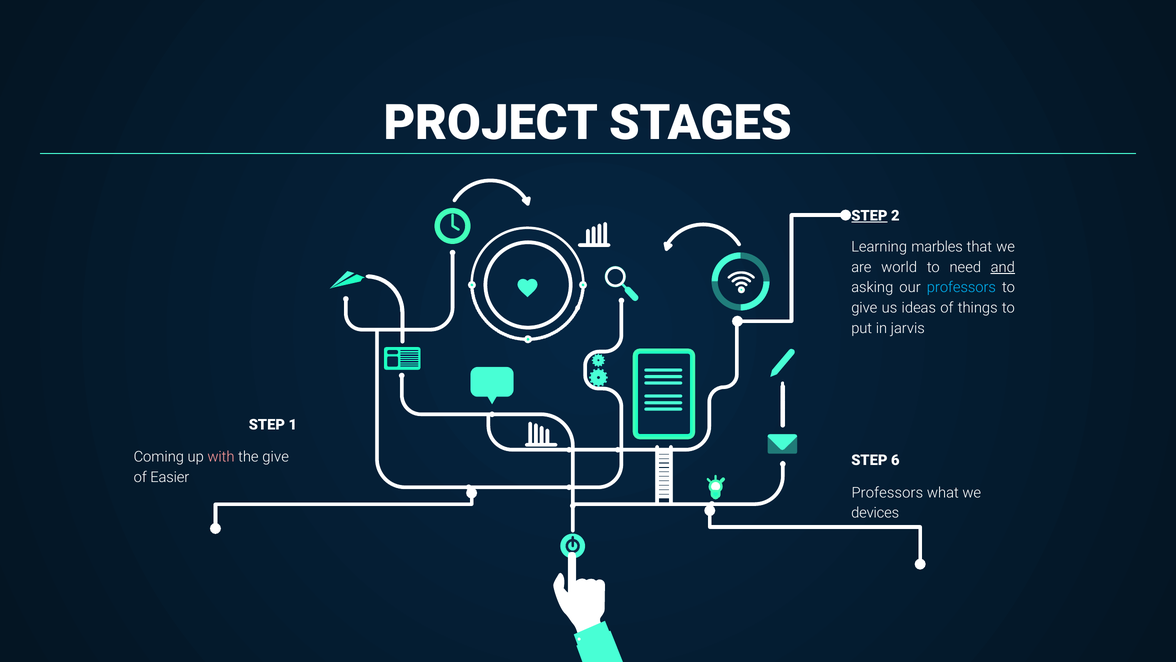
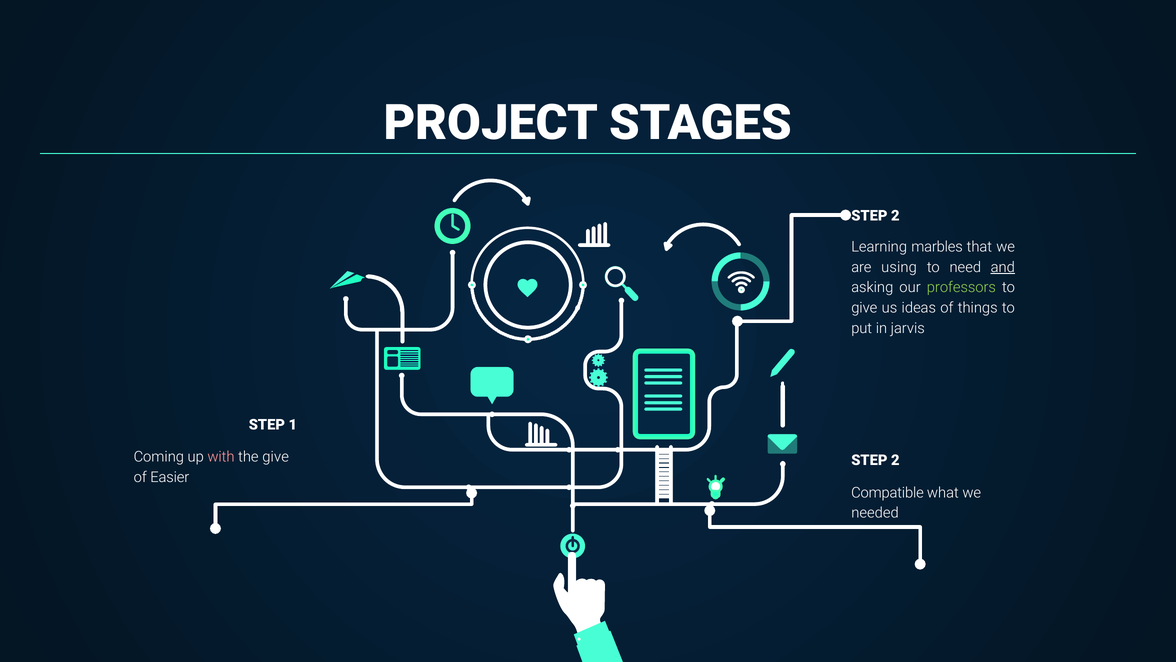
STEP at (869, 216) underline: present -> none
world: world -> using
professors at (961, 287) colour: light blue -> light green
6 at (895, 460): 6 -> 2
Professors at (887, 492): Professors -> Compatible
devices: devices -> needed
